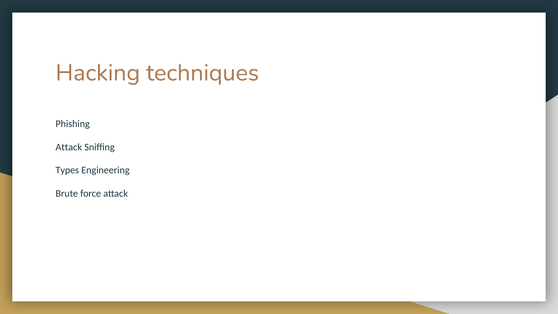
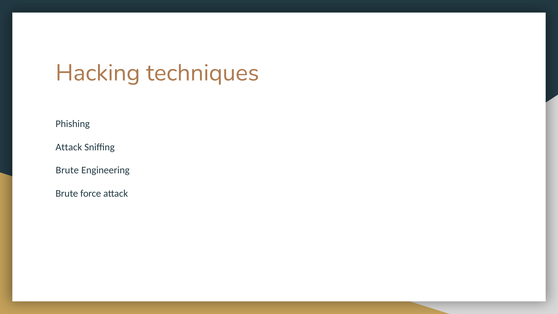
Types at (67, 170): Types -> Brute
